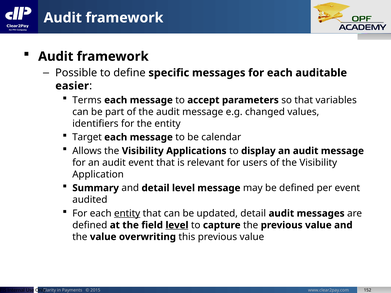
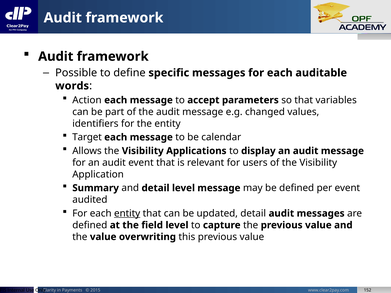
easier: easier -> words
Terms: Terms -> Action
level at (177, 225) underline: present -> none
